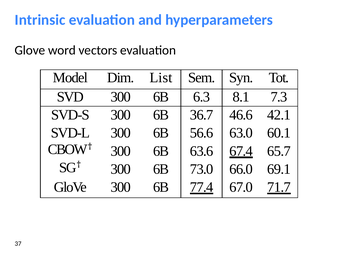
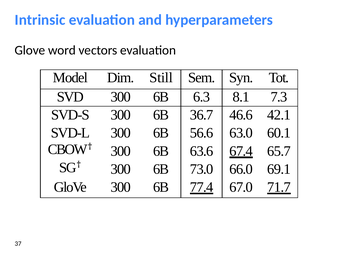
List: List -> Still
